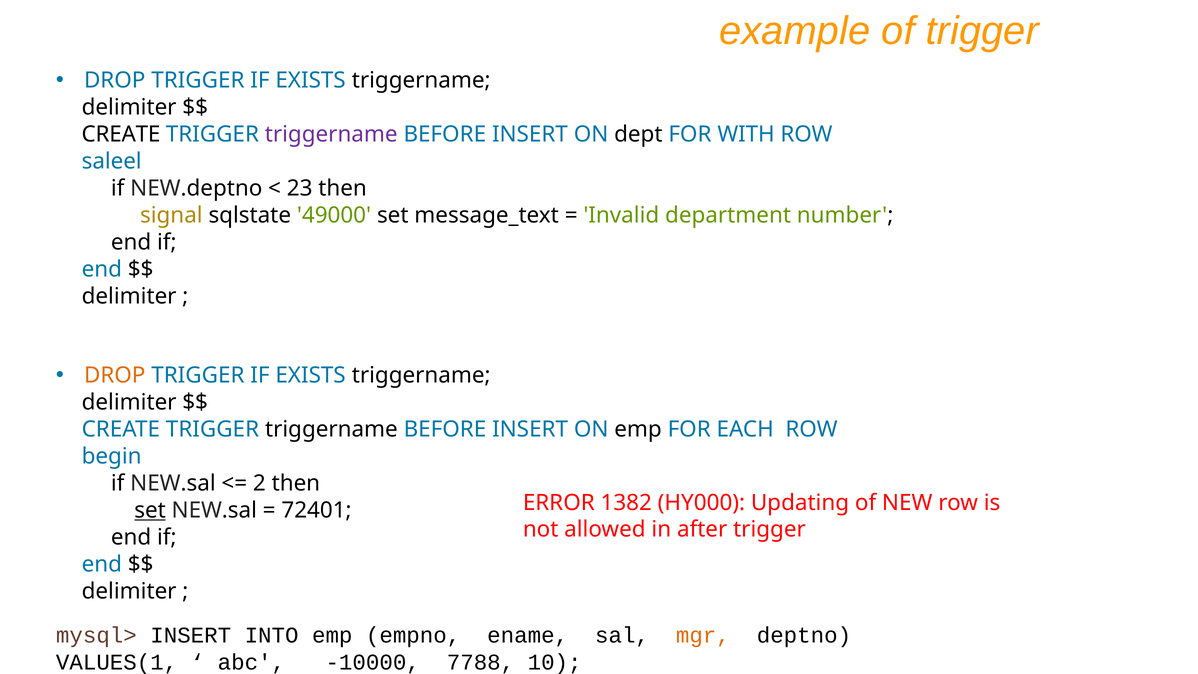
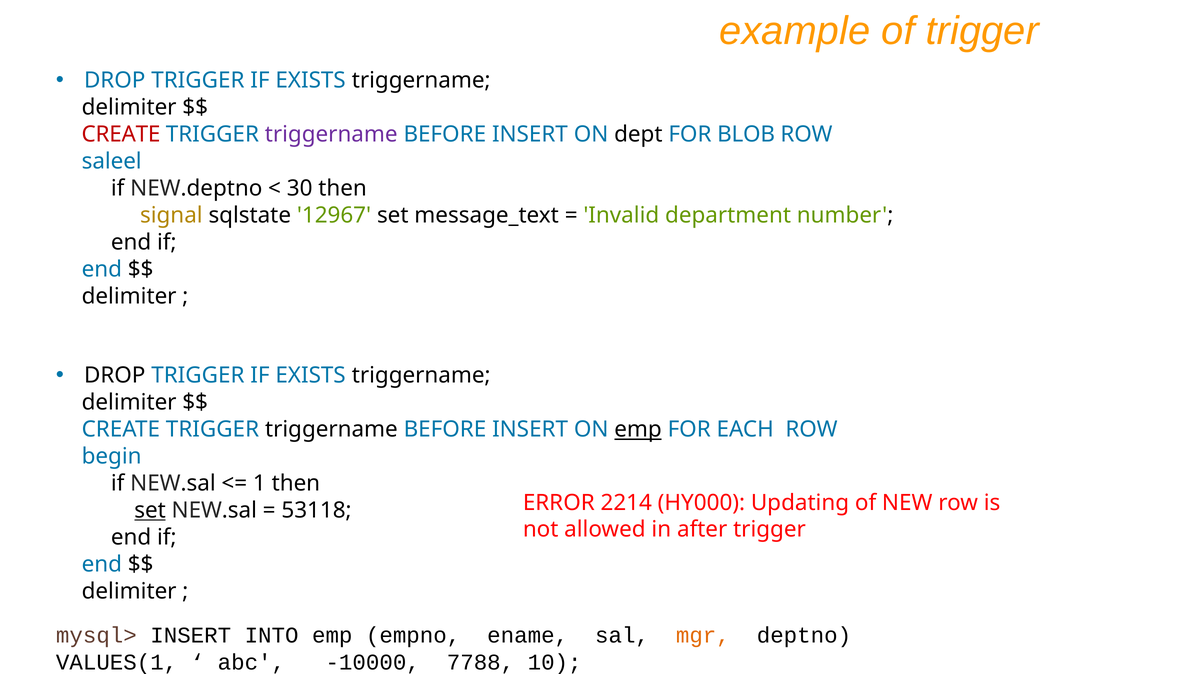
CREATE at (121, 134) colour: black -> red
WITH: WITH -> BLOB
23: 23 -> 30
49000: 49000 -> 12967
DROP at (115, 376) colour: orange -> black
emp at (638, 429) underline: none -> present
2: 2 -> 1
1382: 1382 -> 2214
72401: 72401 -> 53118
